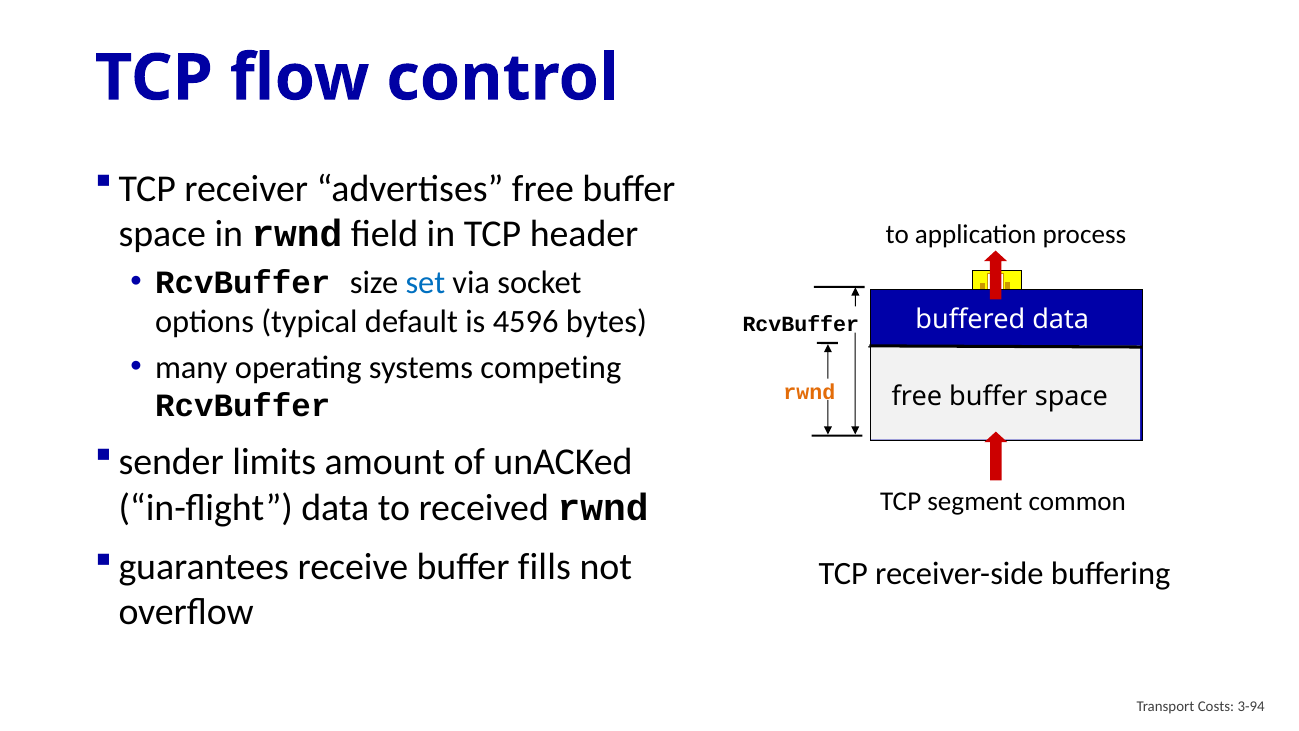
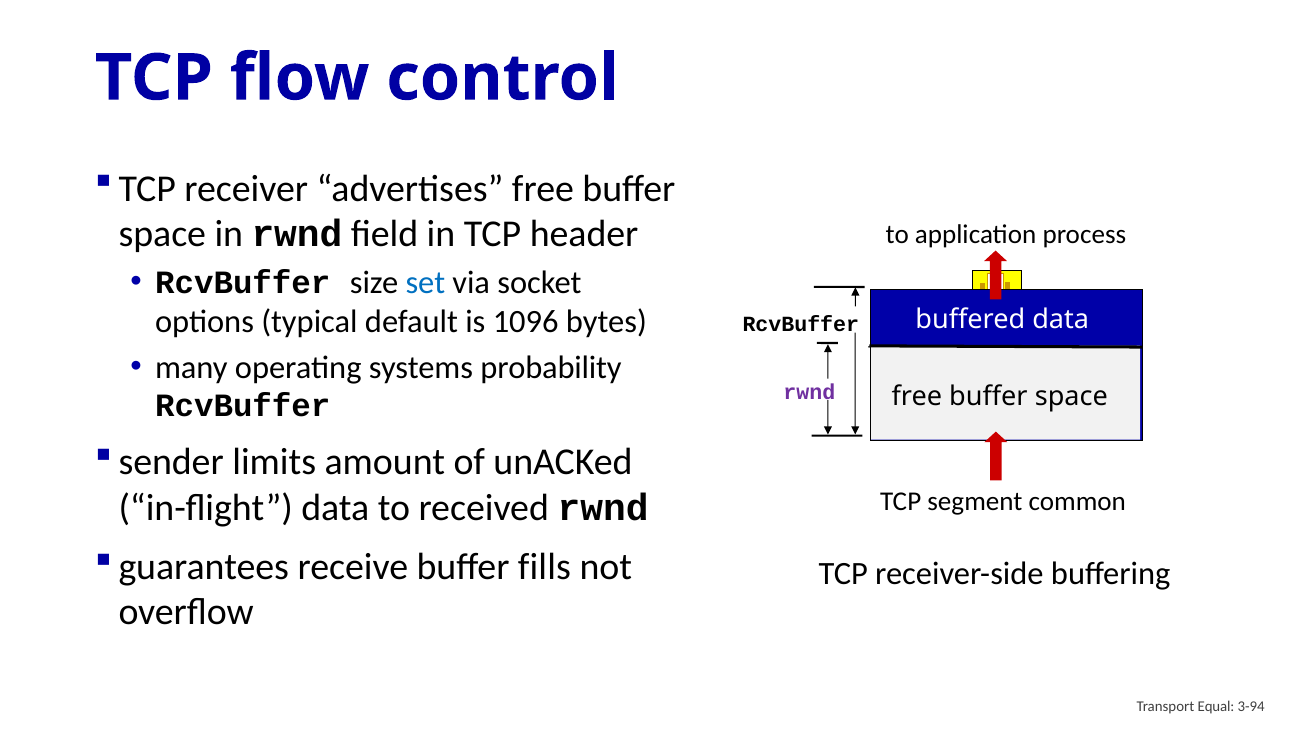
4596: 4596 -> 1096
competing: competing -> probability
rwnd at (809, 392) colour: orange -> purple
Costs: Costs -> Equal
